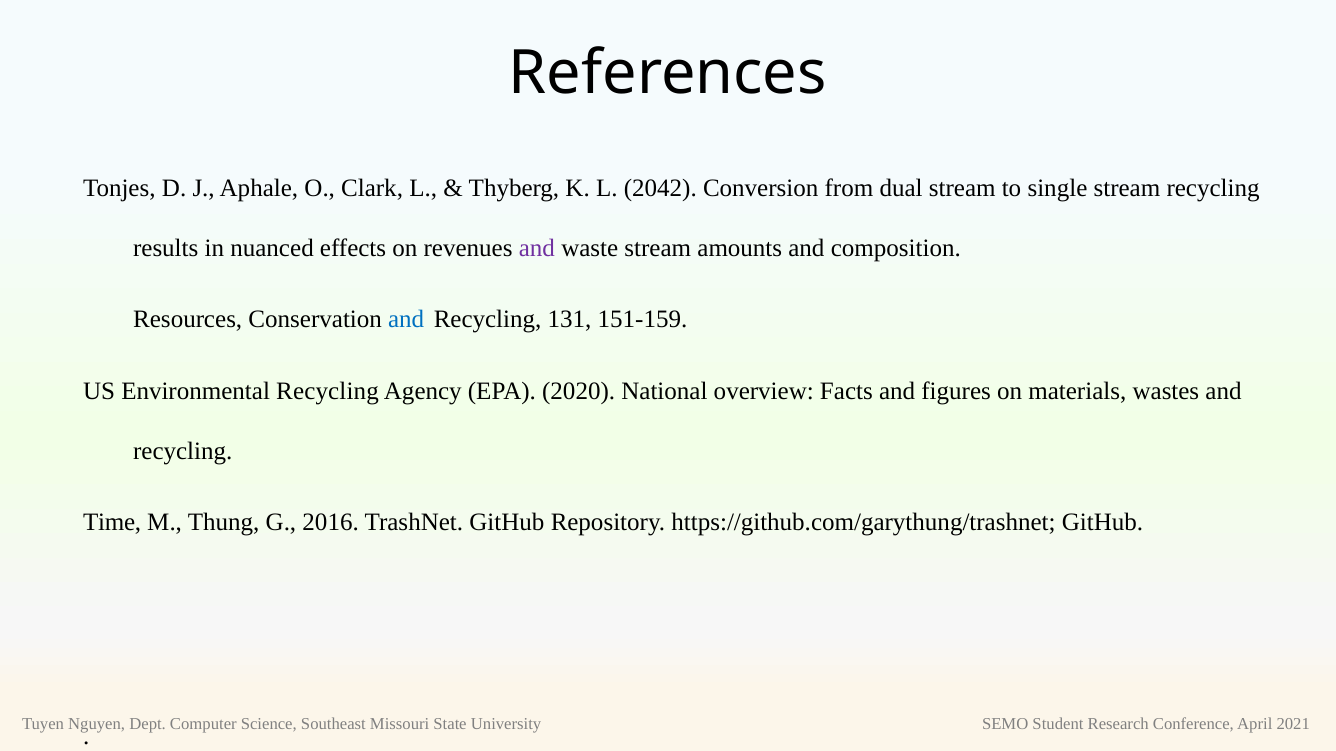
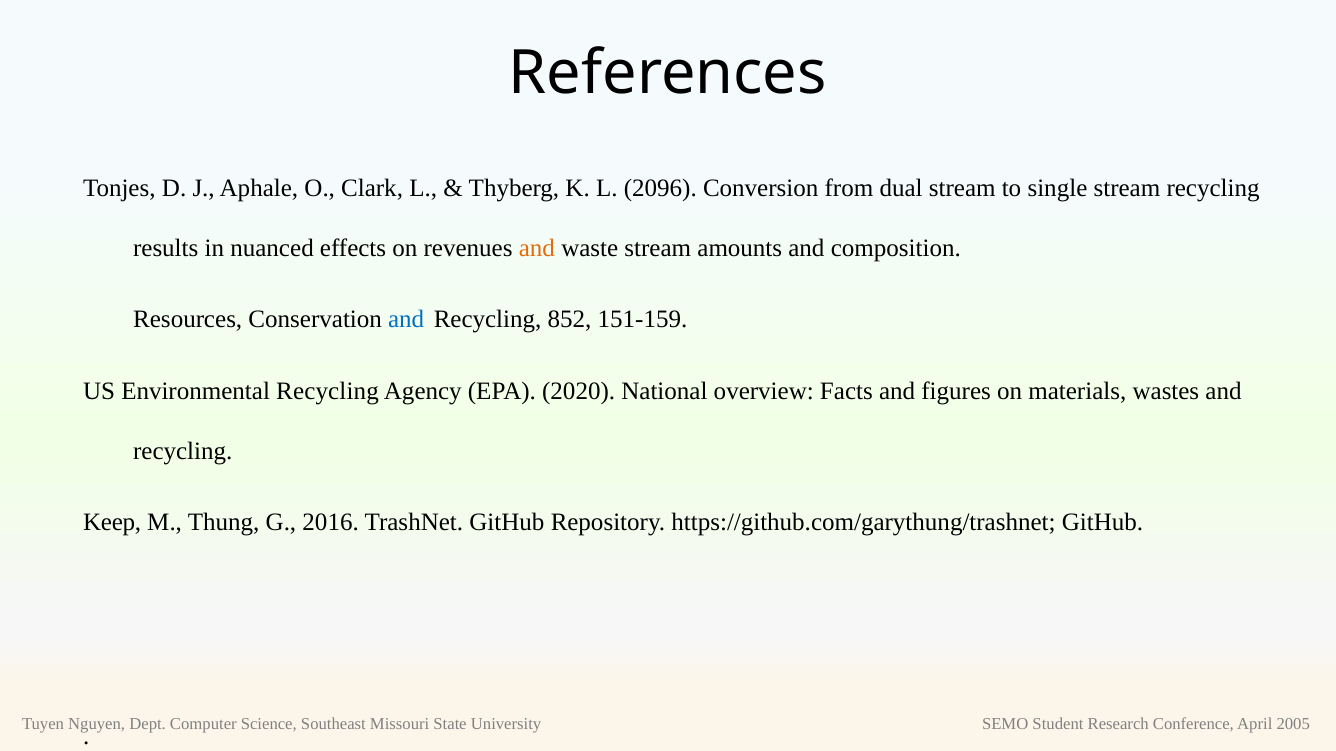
2042: 2042 -> 2096
and at (537, 249) colour: purple -> orange
131: 131 -> 852
Time: Time -> Keep
2021: 2021 -> 2005
